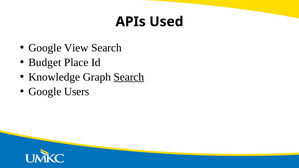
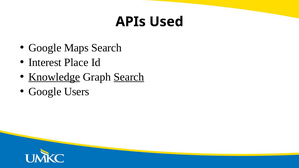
View: View -> Maps
Budget: Budget -> Interest
Knowledge underline: none -> present
